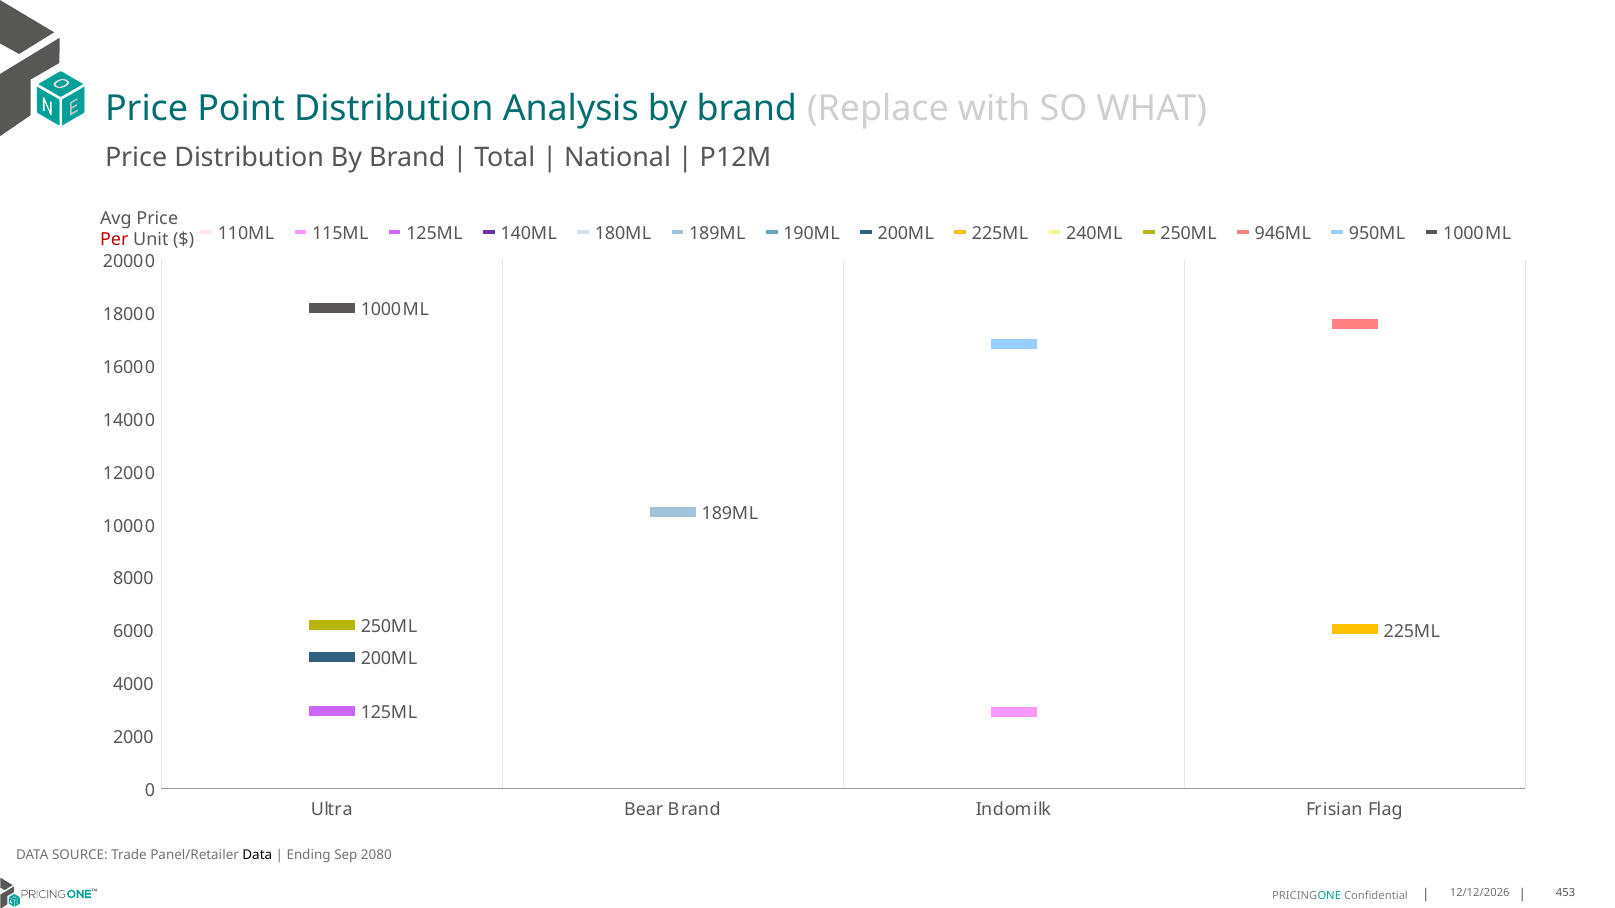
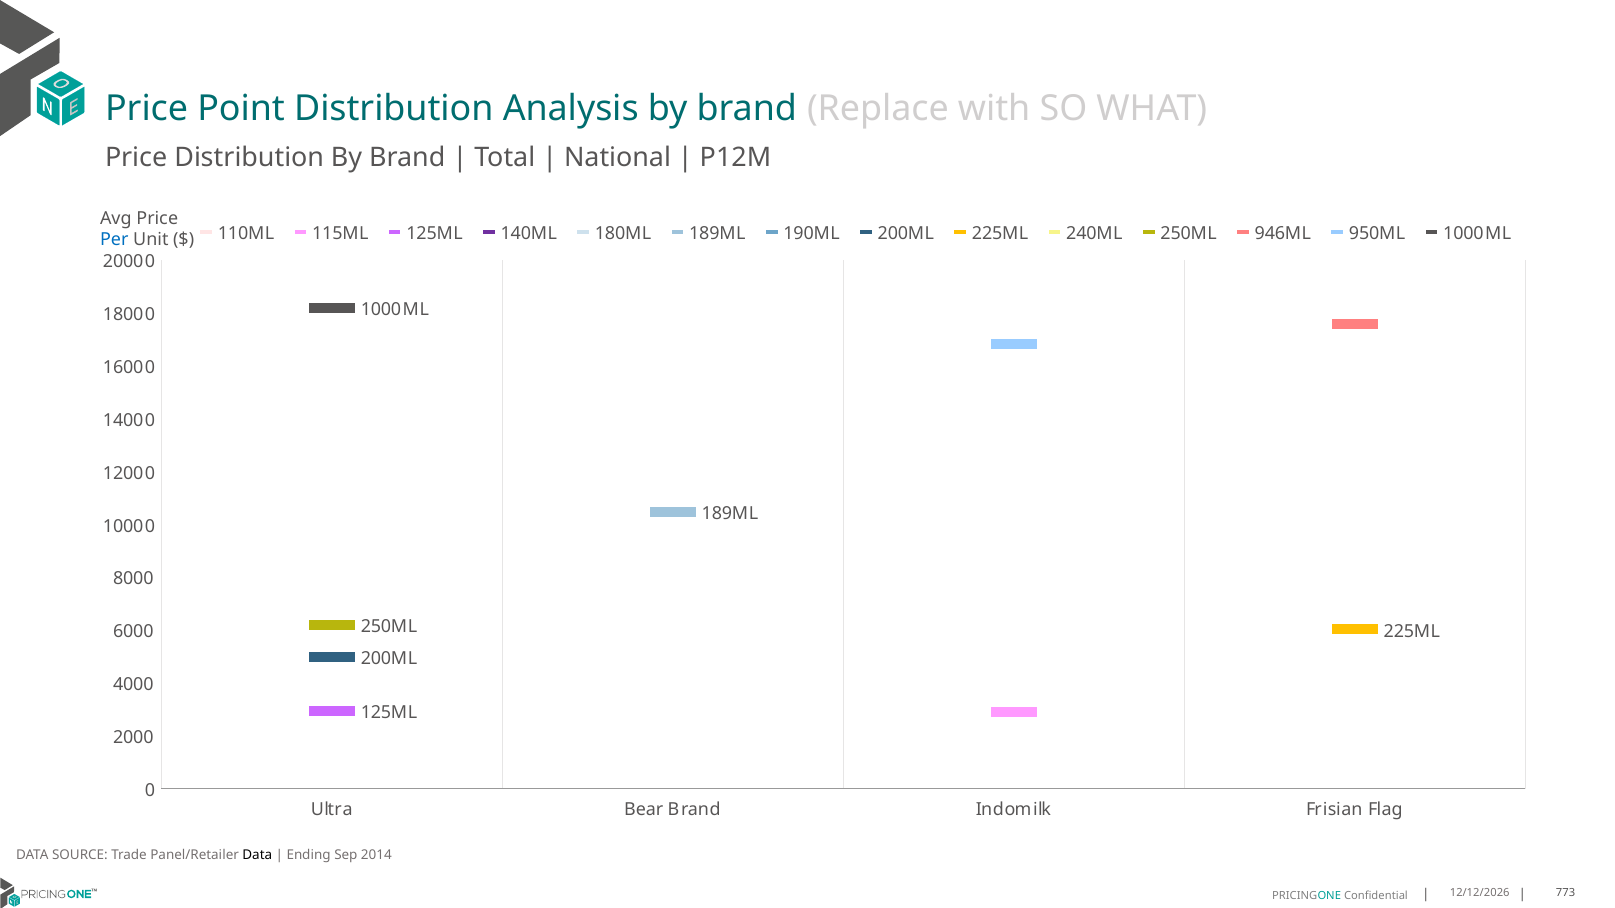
Per colour: red -> blue
2080: 2080 -> 2014
453: 453 -> 773
